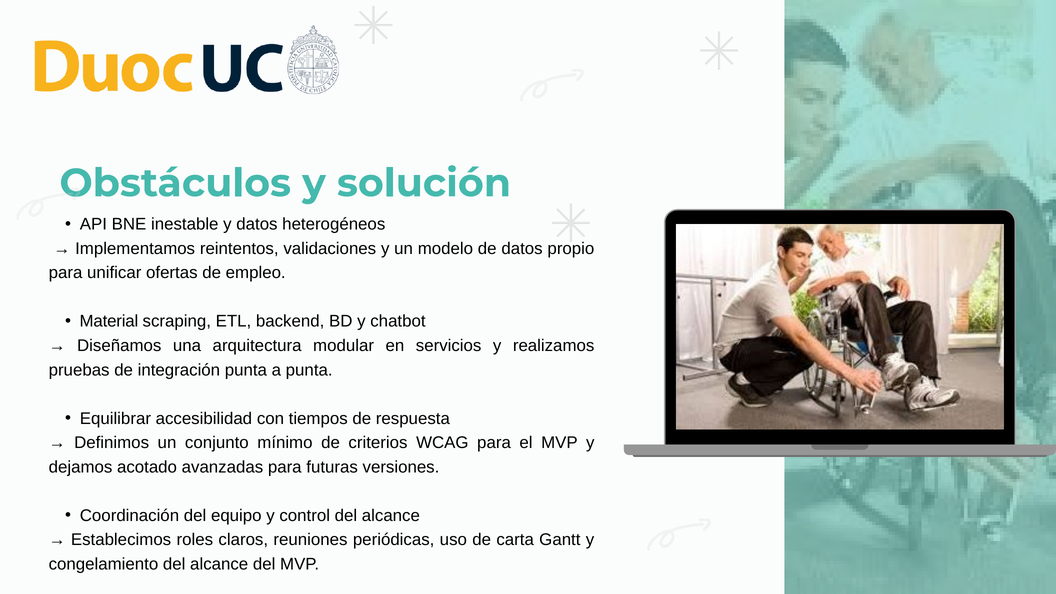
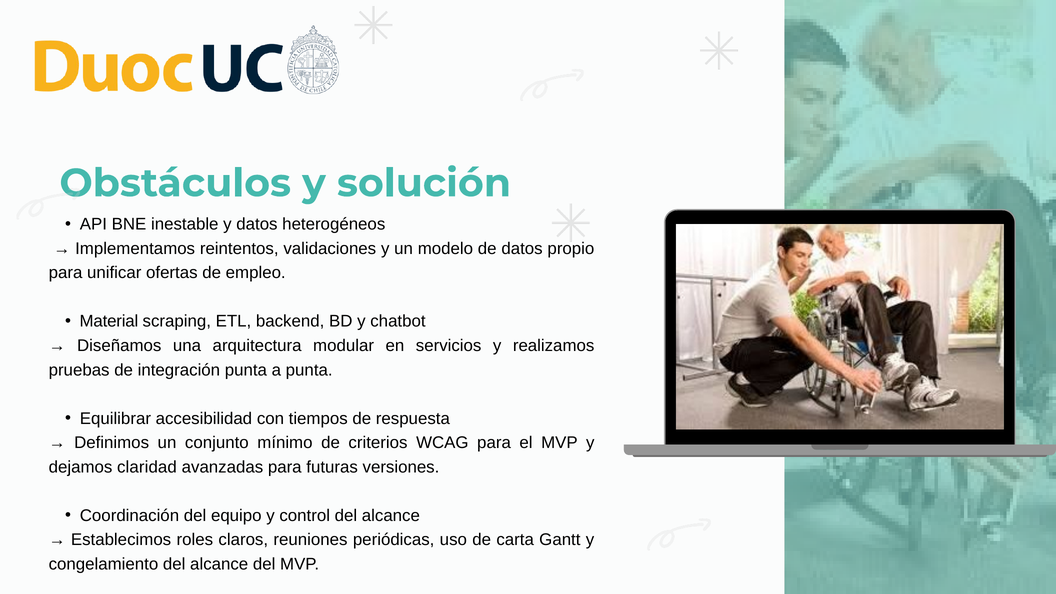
acotado: acotado -> claridad
